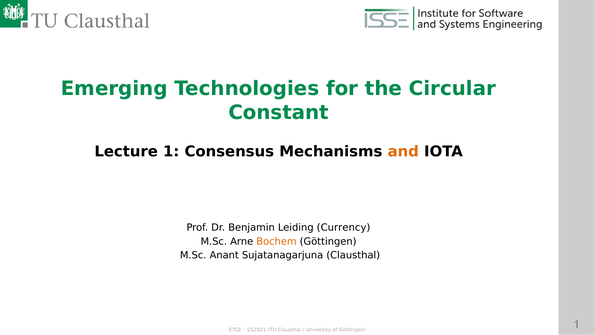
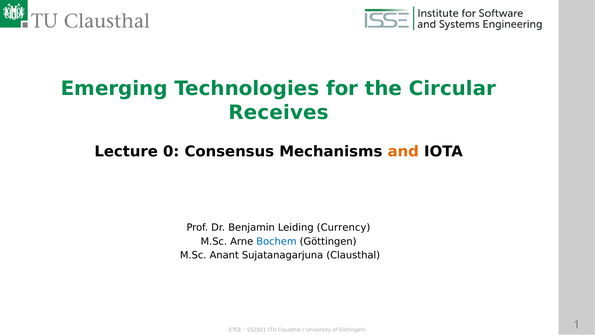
Constant: Constant -> Receives
Lecture 1: 1 -> 0
Bochem colour: orange -> blue
